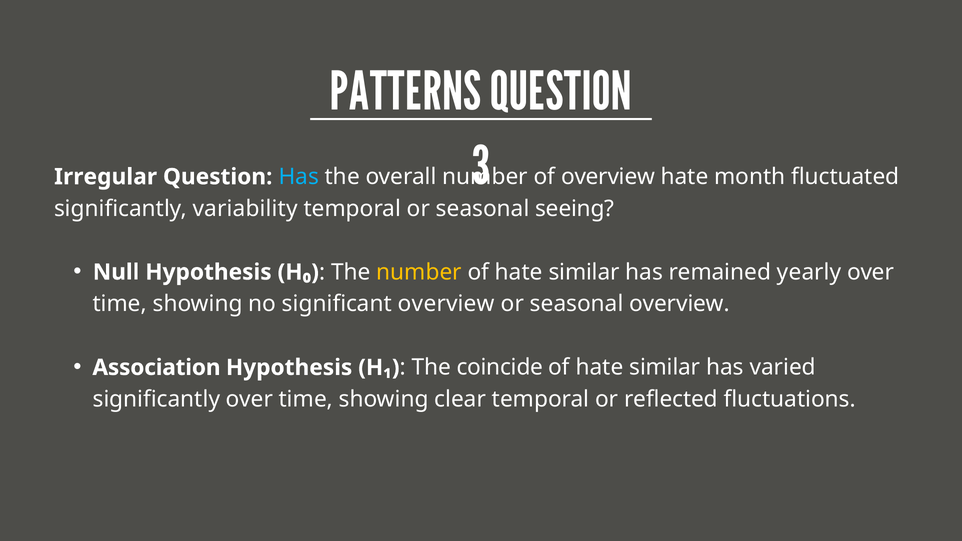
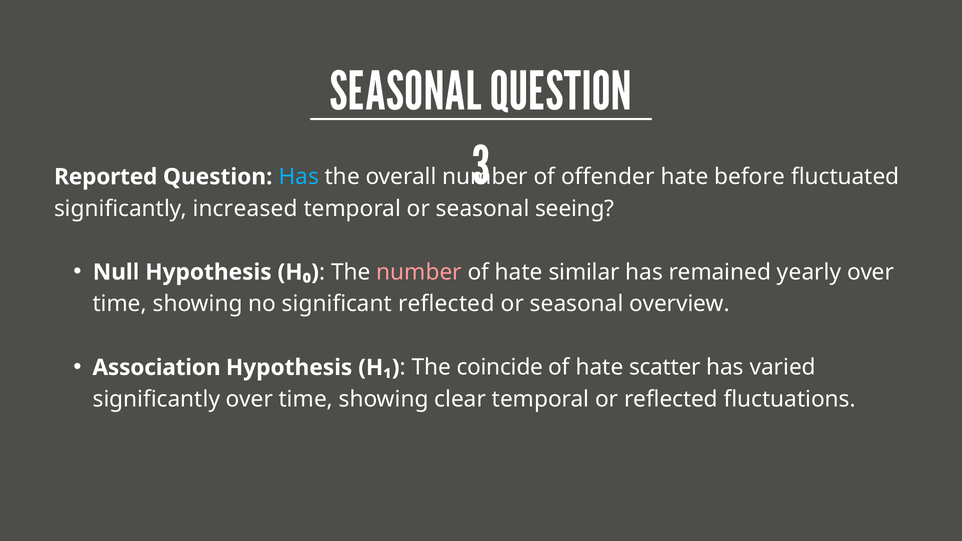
PATTERNS at (406, 92): PATTERNS -> SEASONAL
Irregular: Irregular -> Reported
of overview: overview -> offender
month: month -> before
variability: variability -> increased
number at (419, 272) colour: yellow -> pink
significant overview: overview -> reflected
similar at (665, 368): similar -> scatter
